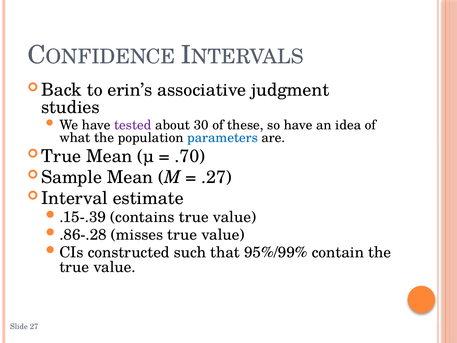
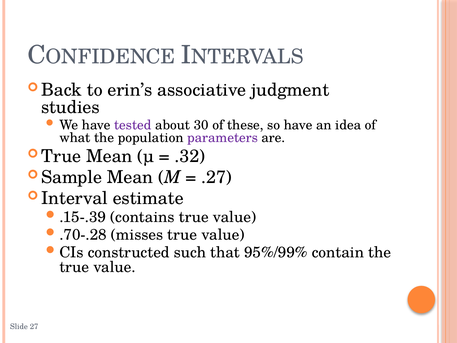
parameters colour: blue -> purple
.70: .70 -> .32
.86-.28: .86-.28 -> .70-.28
